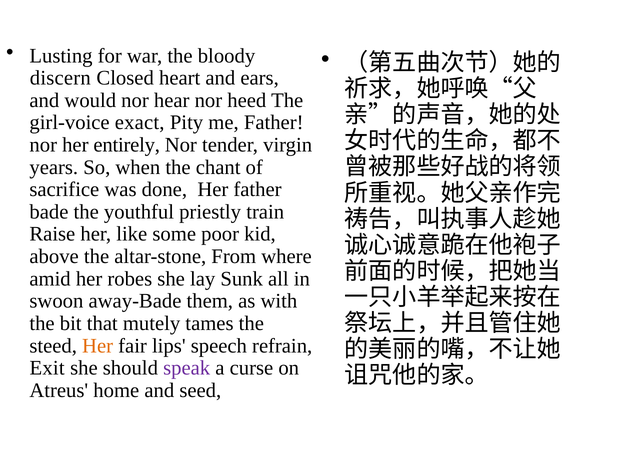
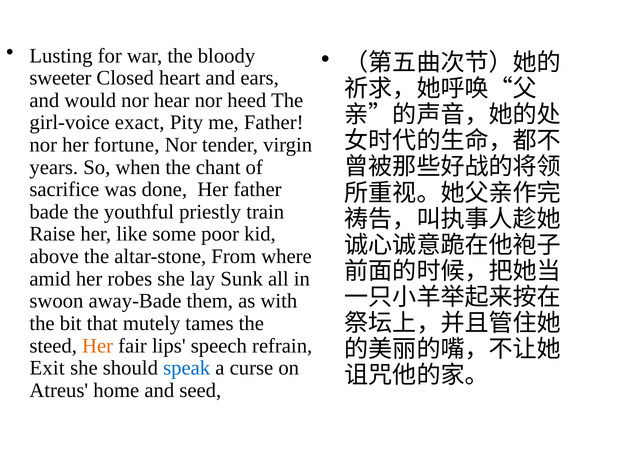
discern: discern -> sweeter
entirely: entirely -> fortune
speak colour: purple -> blue
